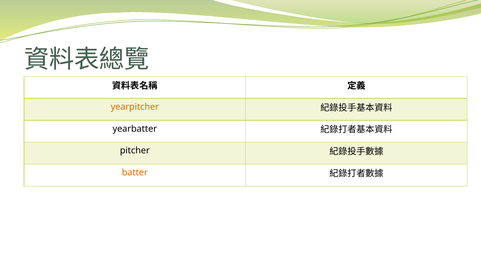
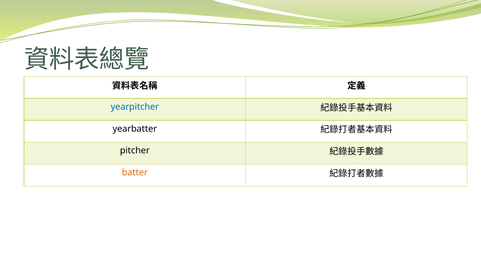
yearpitcher colour: orange -> blue
